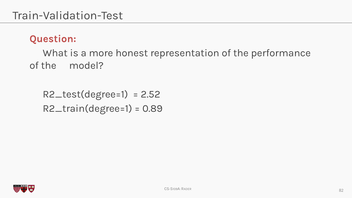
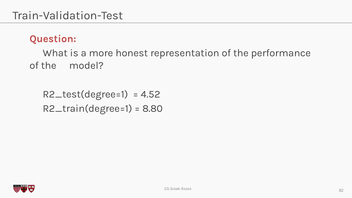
2.52: 2.52 -> 4.52
0.89: 0.89 -> 8.80
